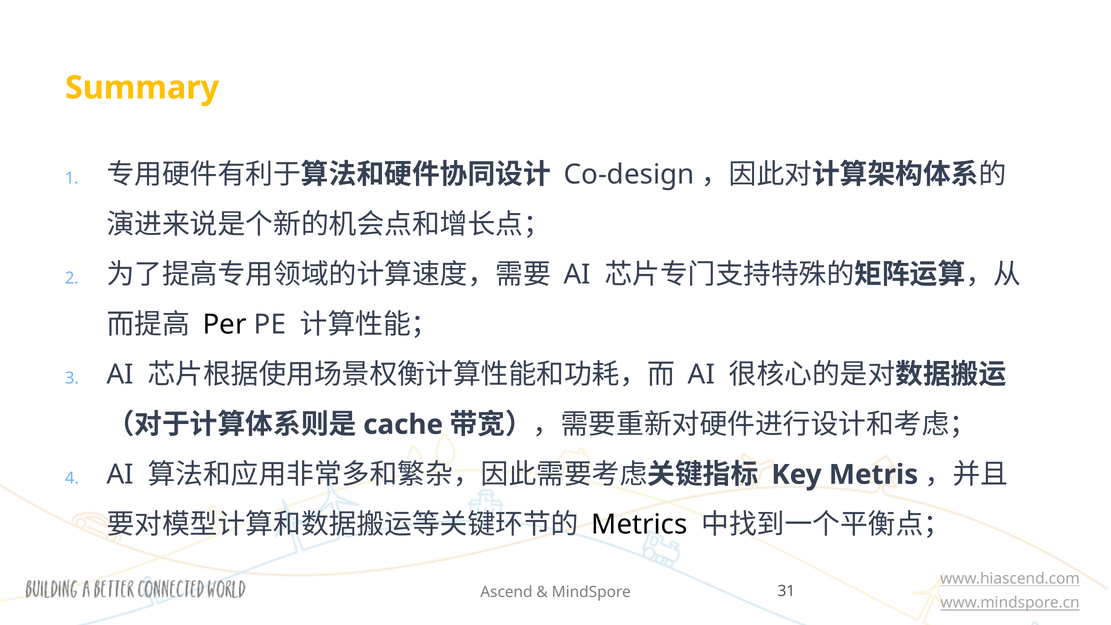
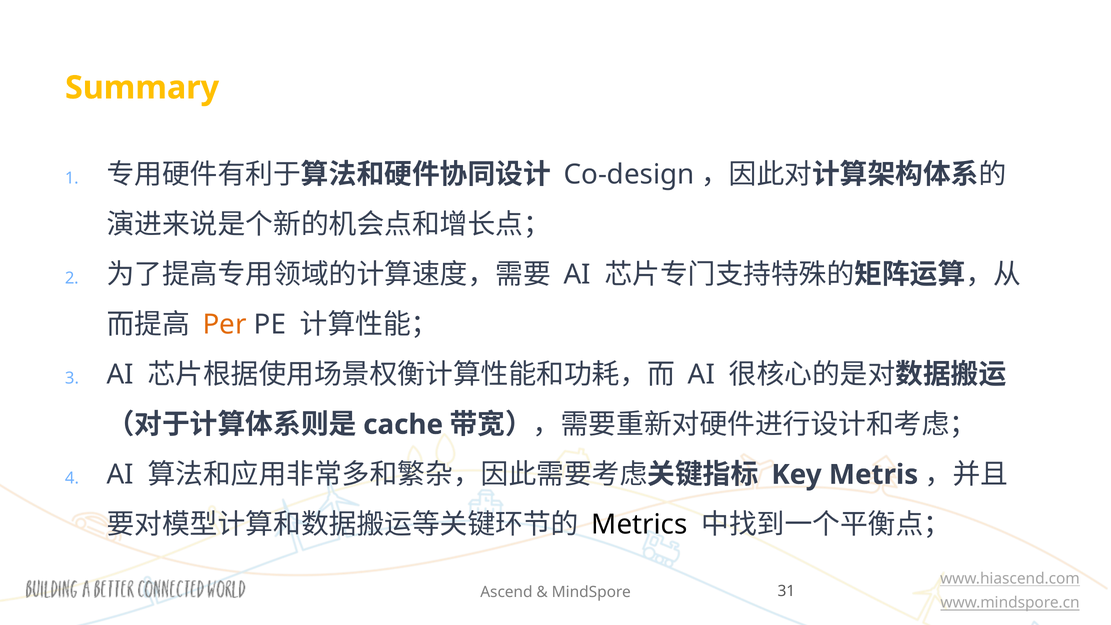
Per colour: black -> orange
